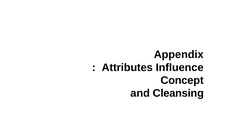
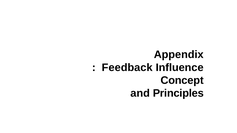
Attributes: Attributes -> Feedback
Cleansing: Cleansing -> Principles
